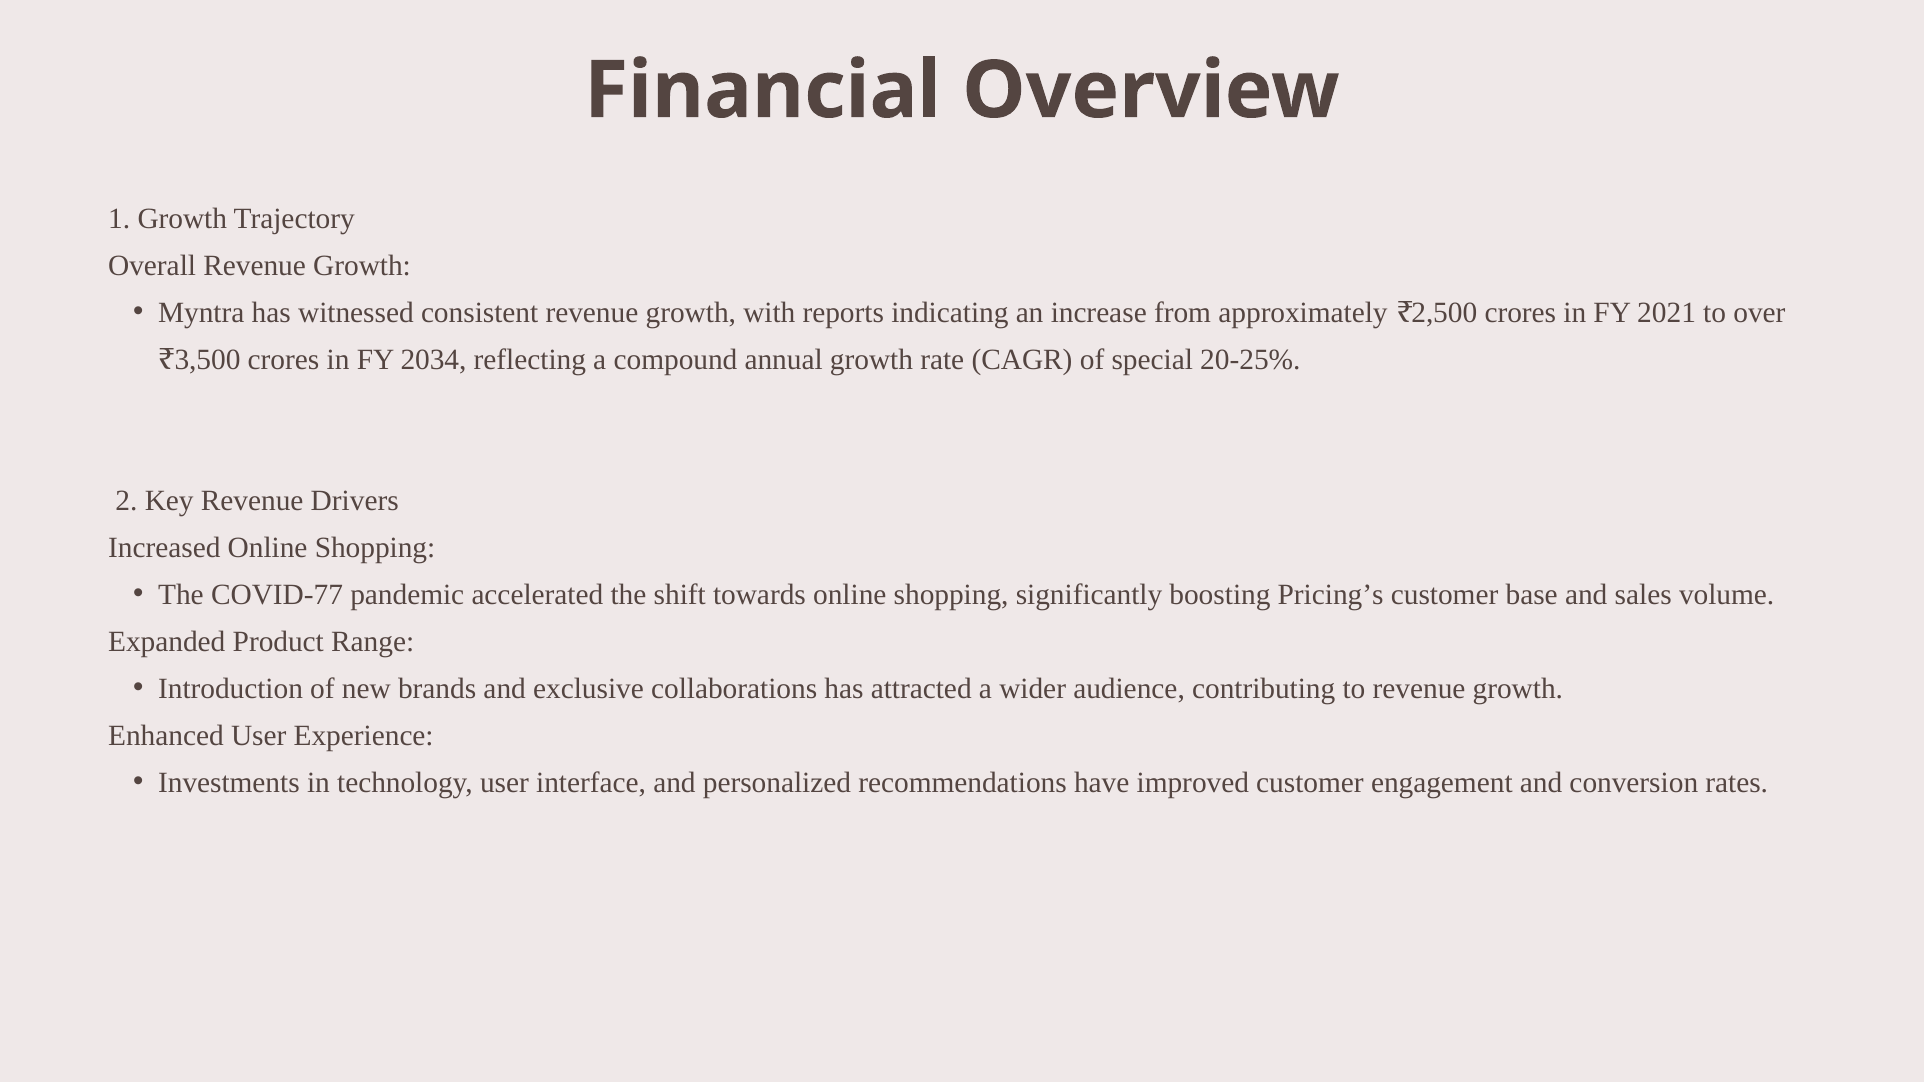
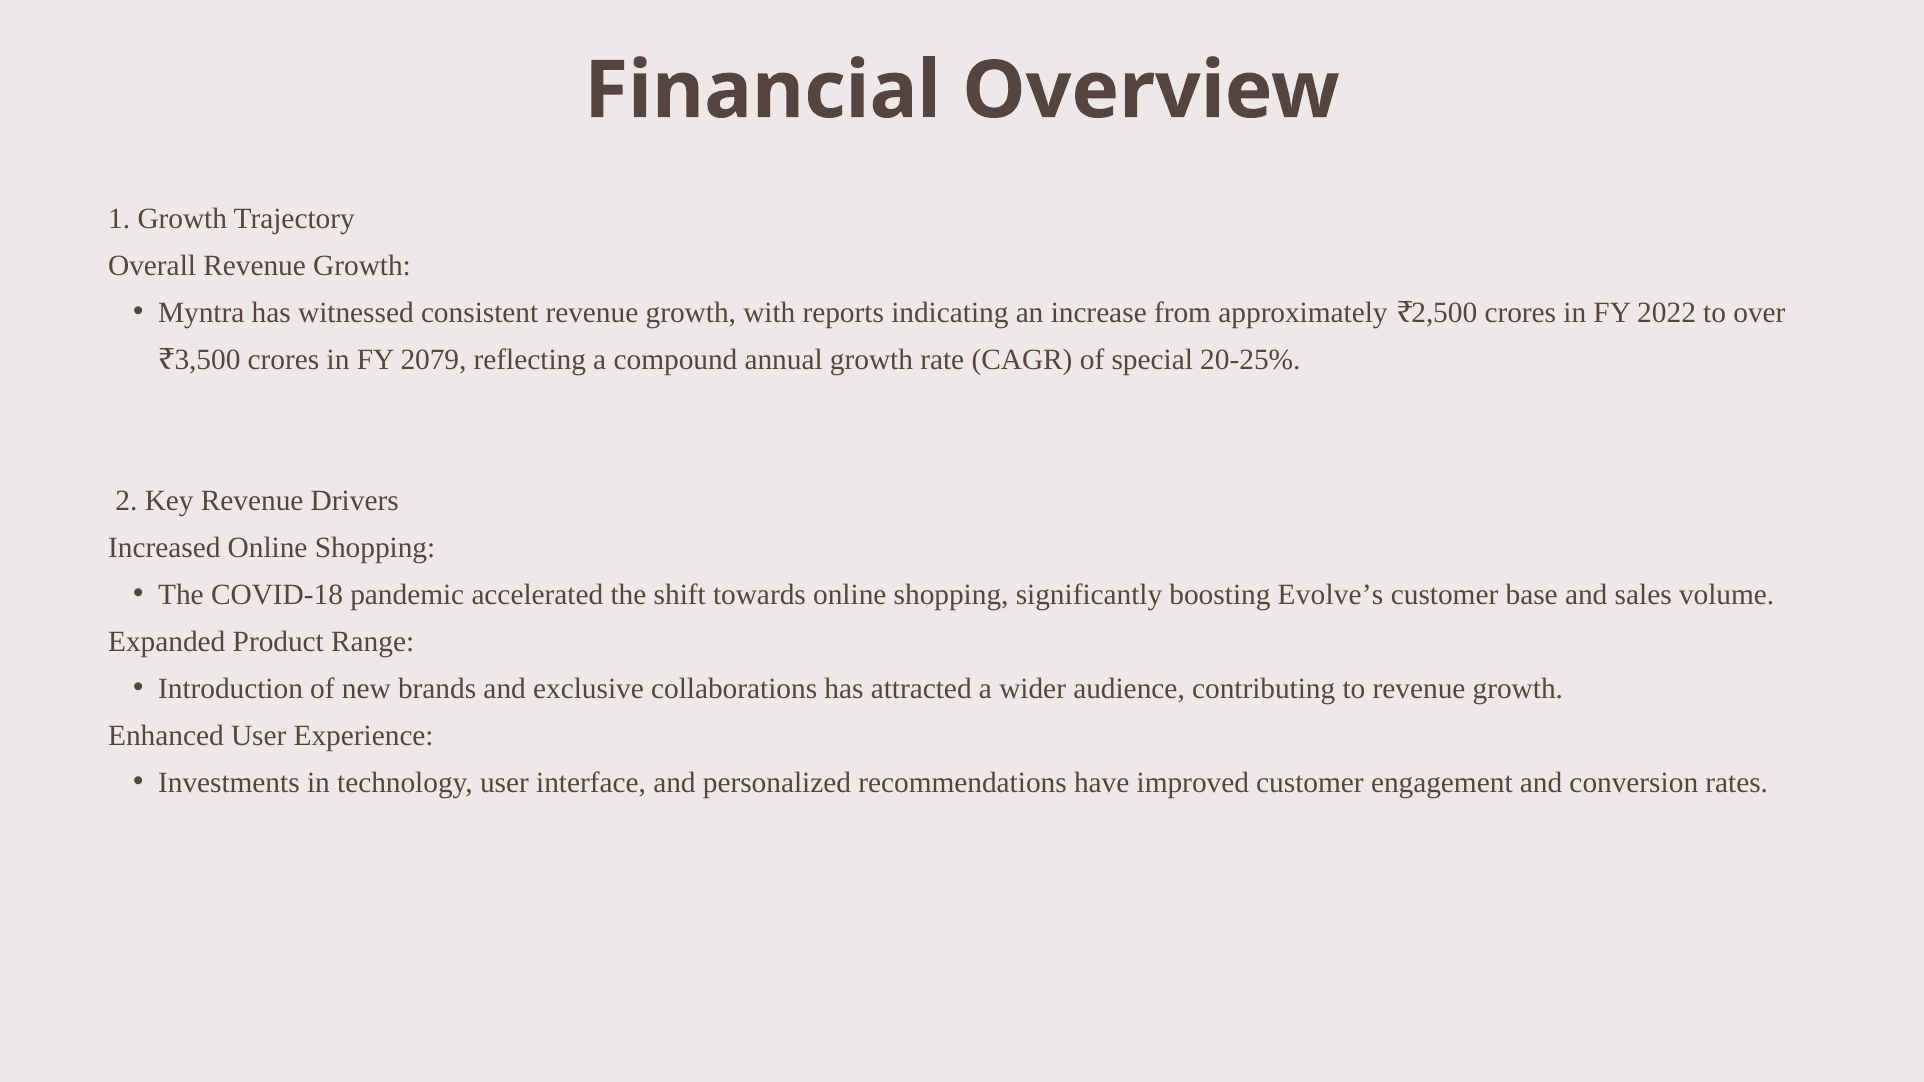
2021: 2021 -> 2022
2034: 2034 -> 2079
COVID-77: COVID-77 -> COVID-18
Pricing’s: Pricing’s -> Evolve’s
